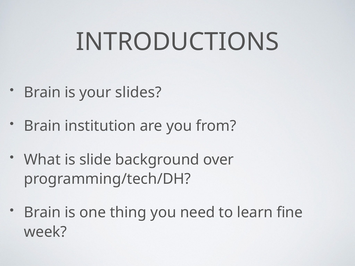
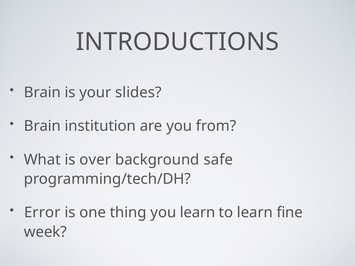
slide: slide -> over
over: over -> safe
Brain at (42, 213): Brain -> Error
you need: need -> learn
